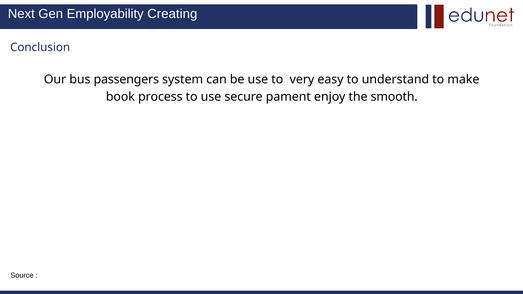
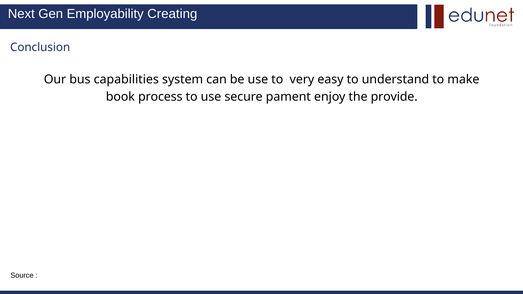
passengers: passengers -> capabilities
smooth: smooth -> provide
